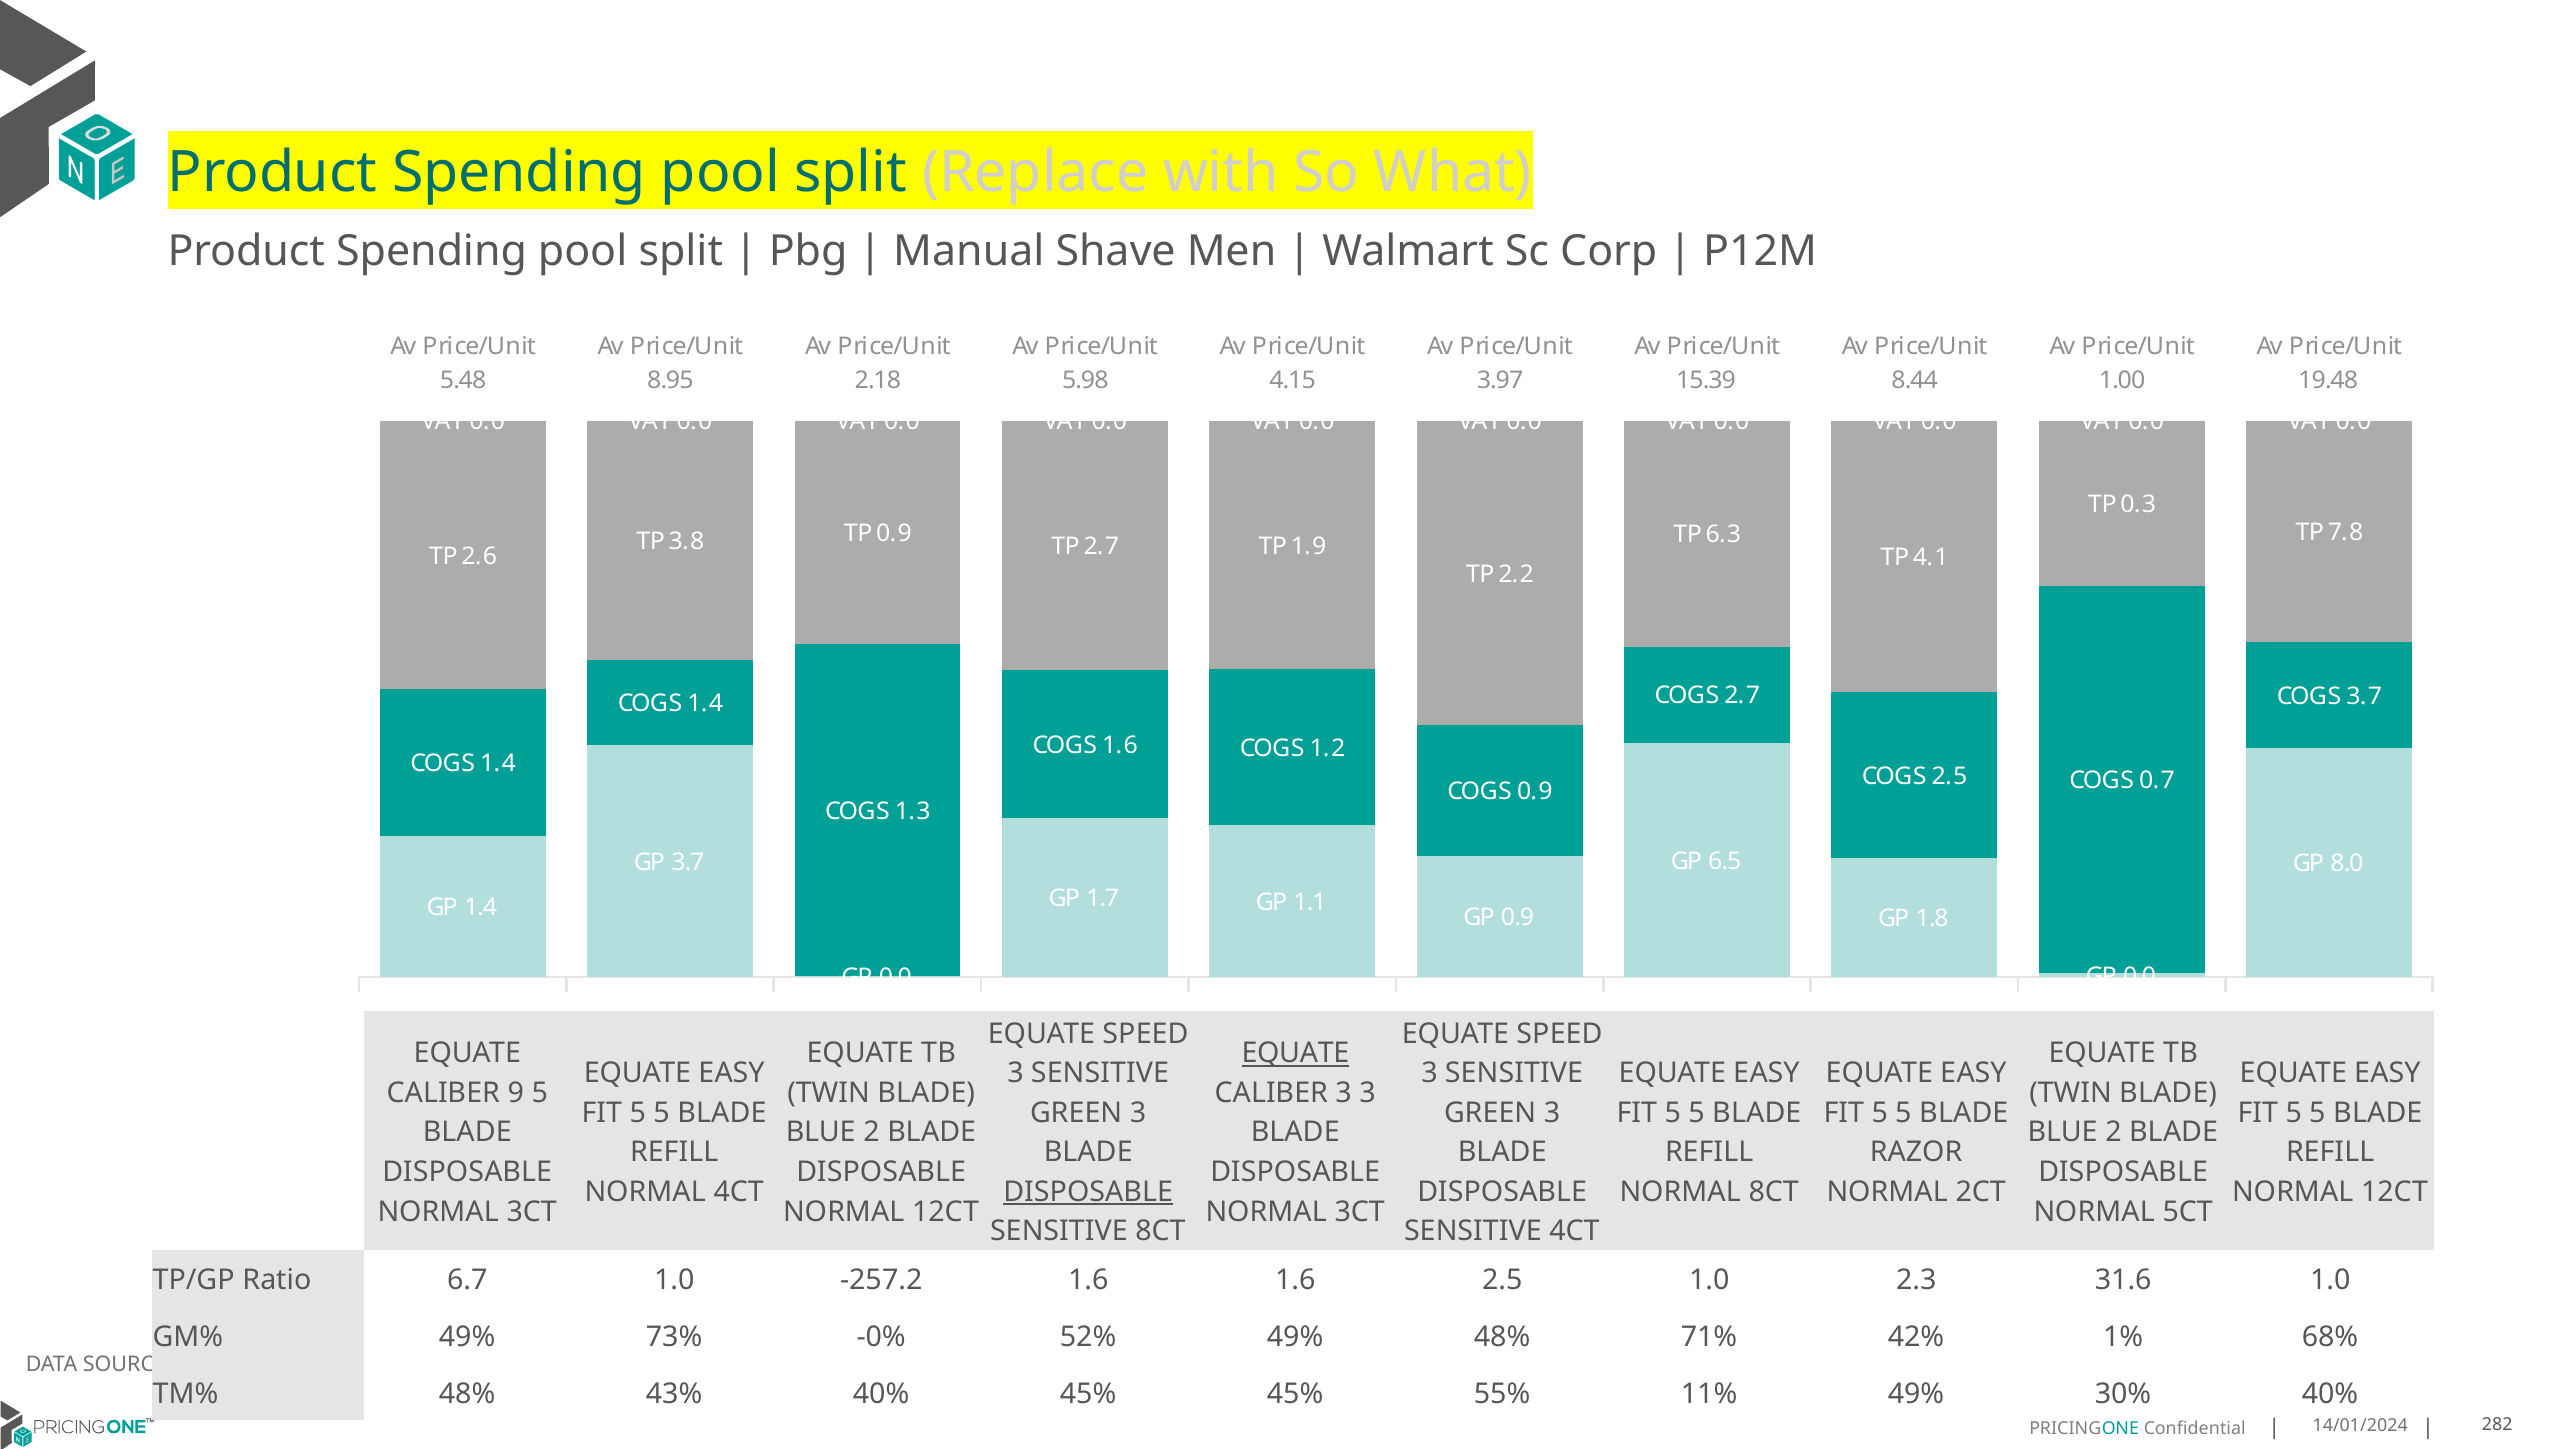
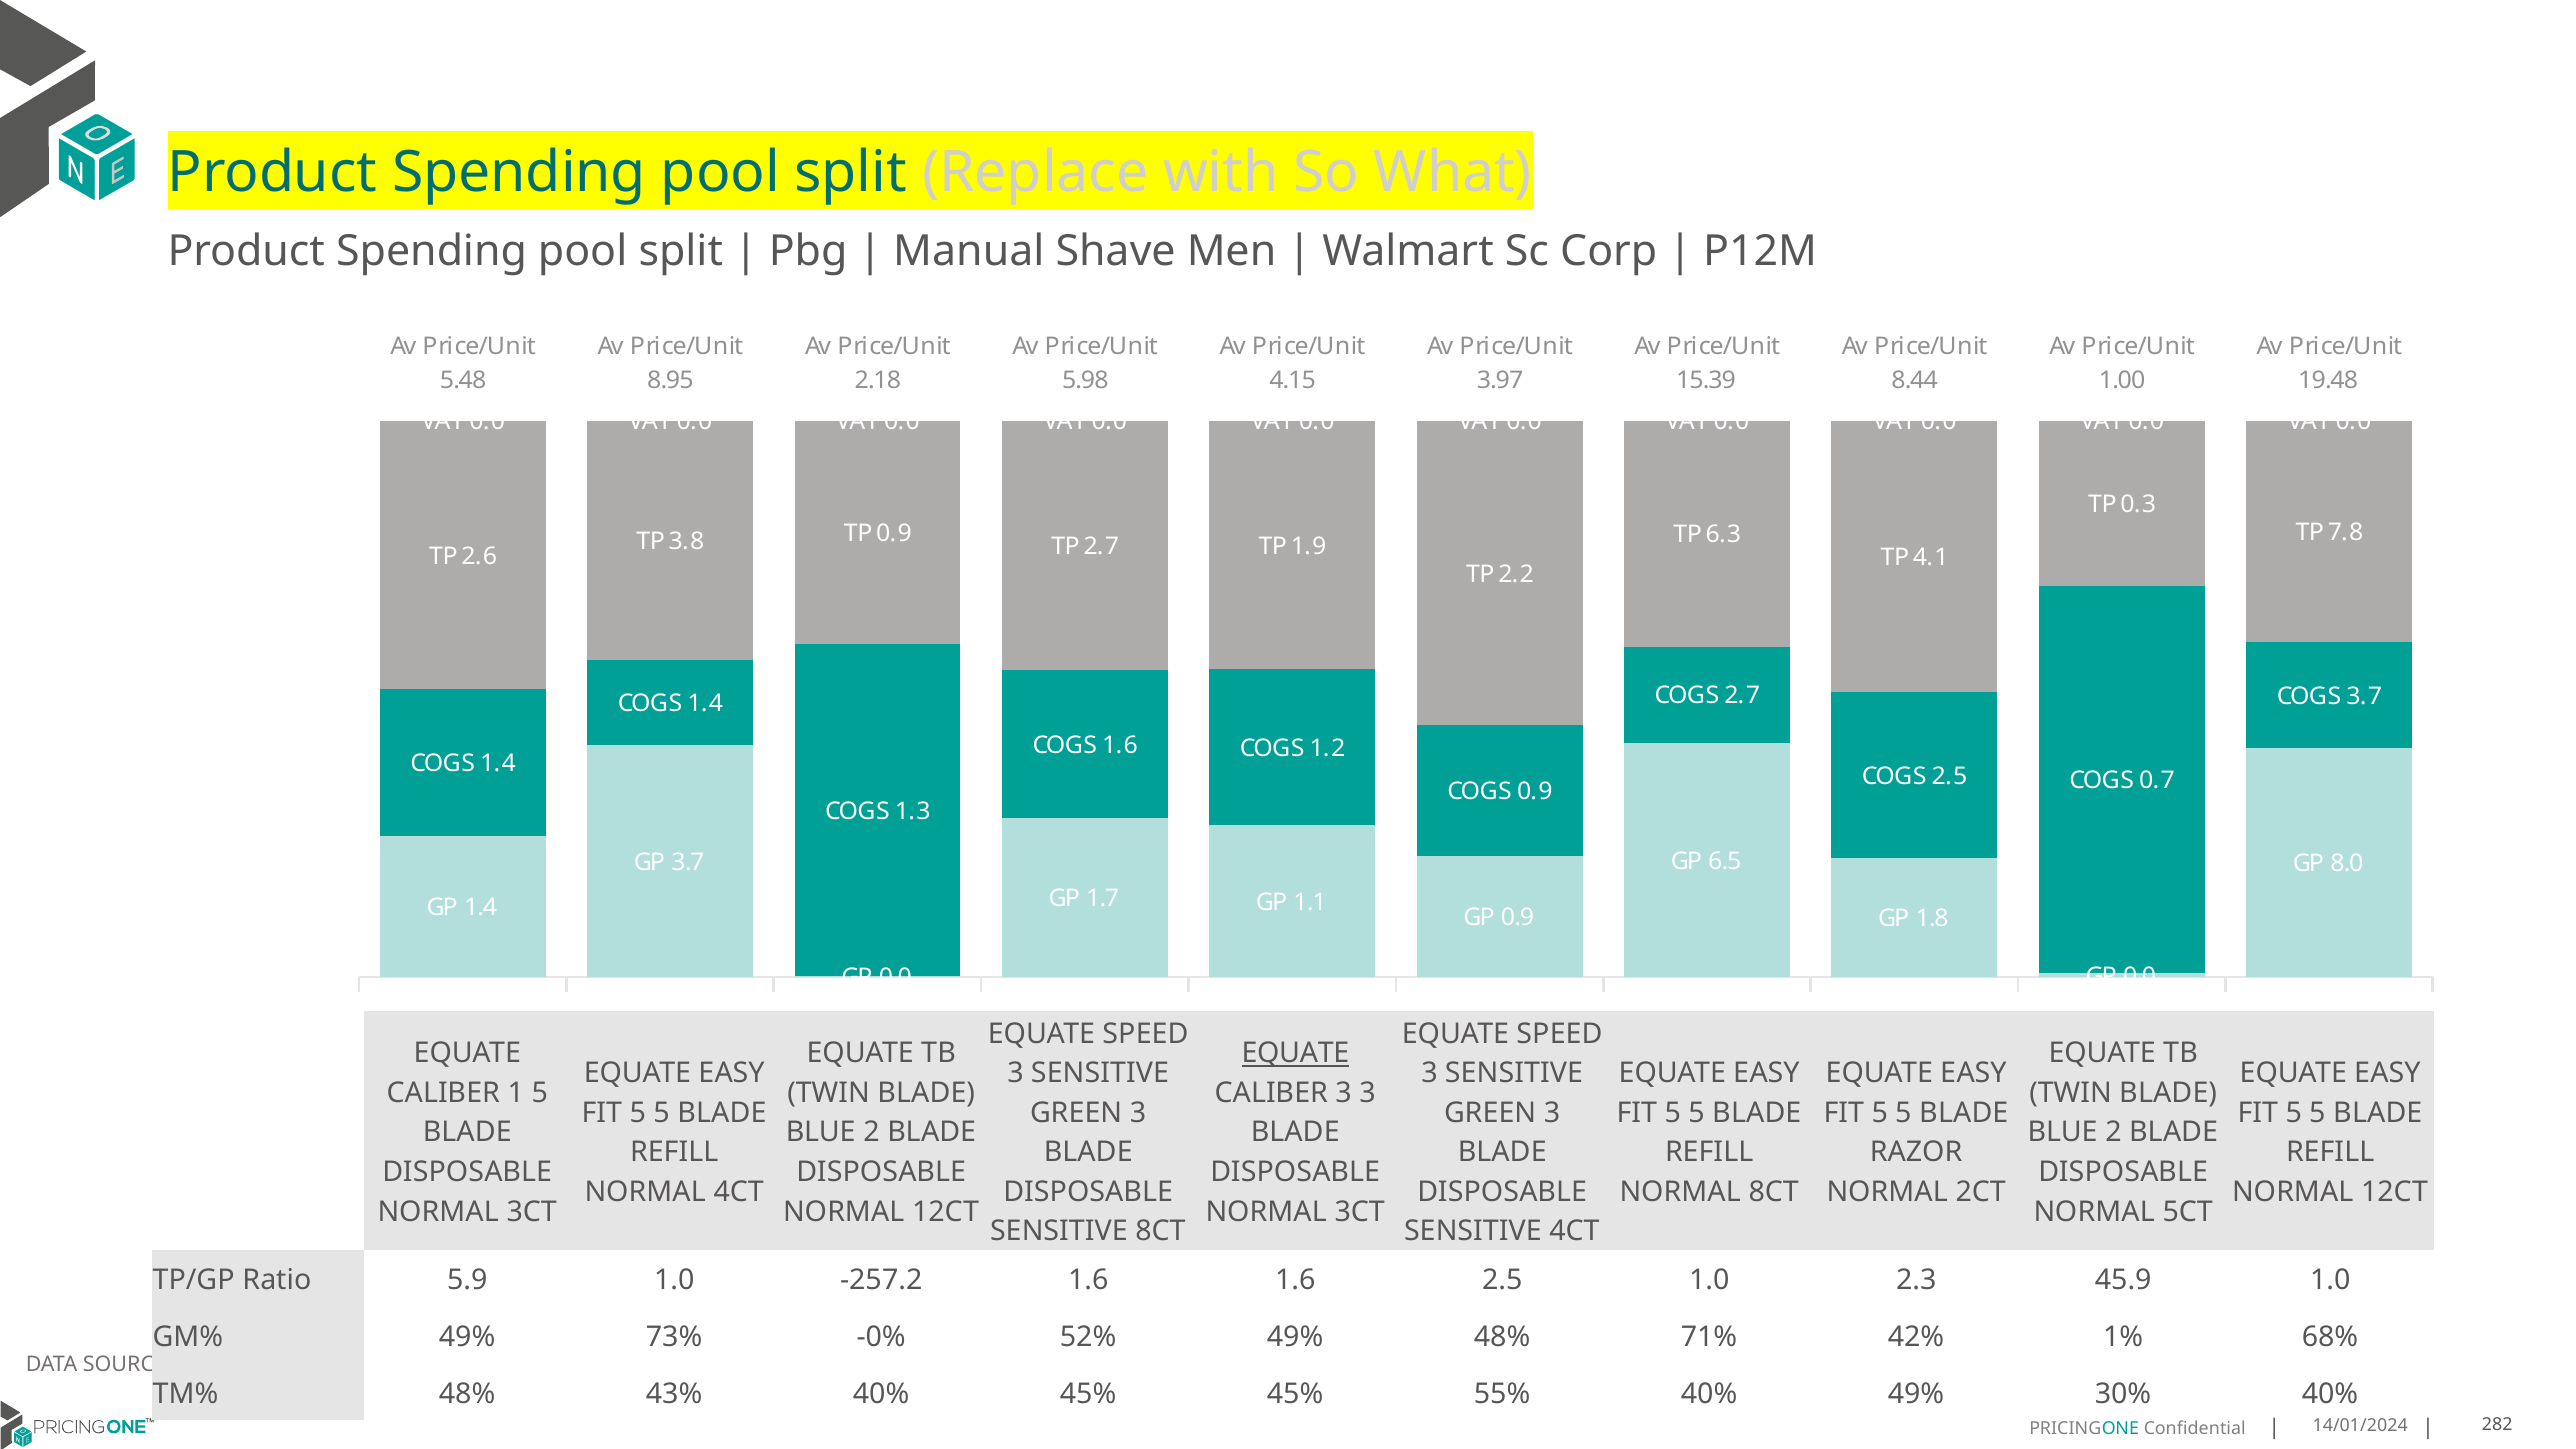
9: 9 -> 1
DISPOSABLE at (1088, 1192) underline: present -> none
6.7: 6.7 -> 5.9
31.6: 31.6 -> 45.9
55% 11%: 11% -> 40%
